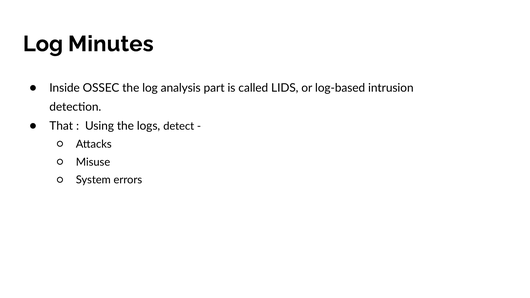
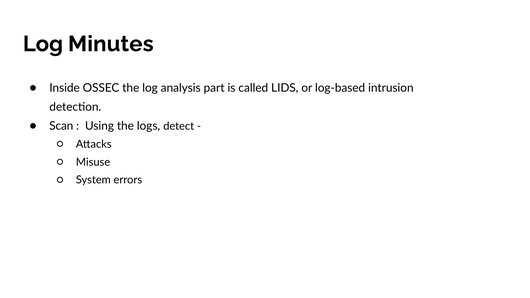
That: That -> Scan
